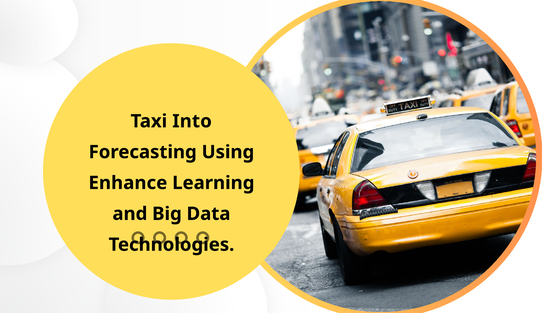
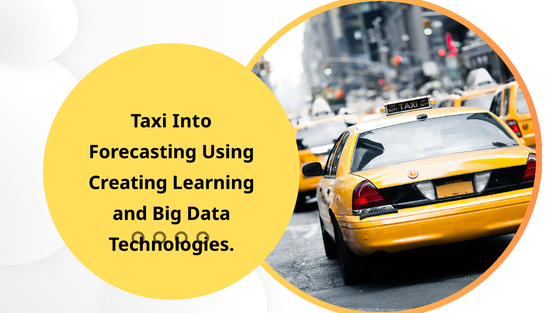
Enhance: Enhance -> Creating
